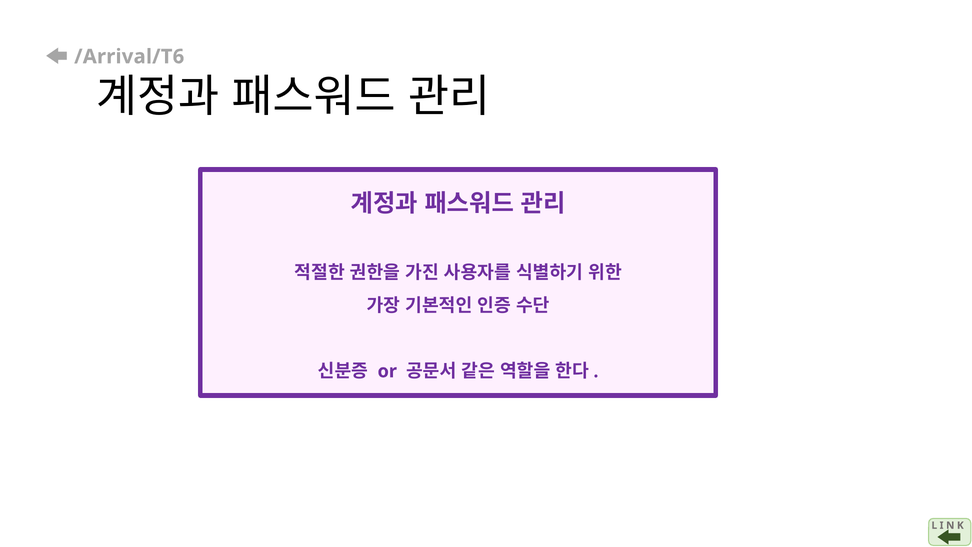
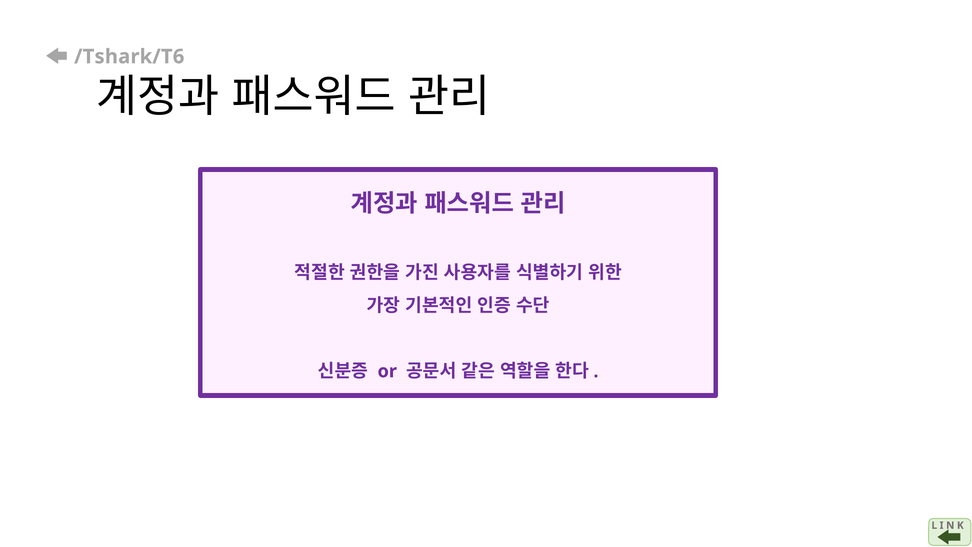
/Arrival/T6: /Arrival/T6 -> /Tshark/T6
